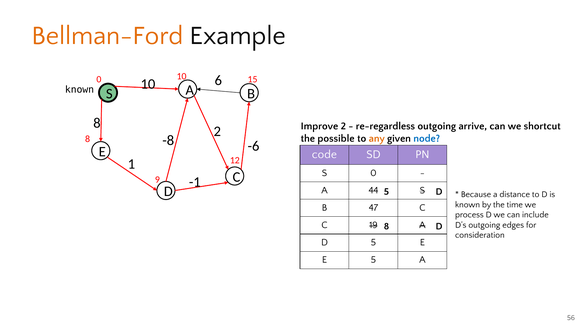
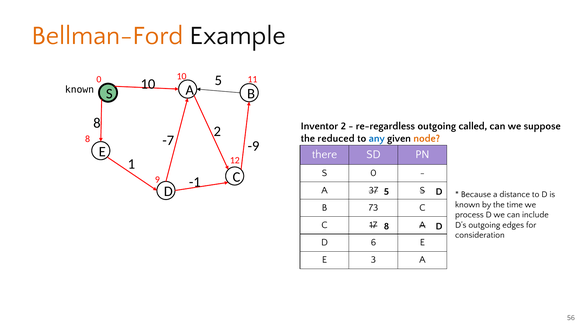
15: 15 -> 11
10 6: 6 -> 5
Improve: Improve -> Inventor
arrive: arrive -> called
shortcut: shortcut -> suppose
possible: possible -> reduced
any colour: orange -> blue
node colour: blue -> orange
-8: -8 -> -7
-6: -6 -> -9
code: code -> there
44: 44 -> 37
47: 47 -> 73
19: 19 -> 17
D 5: 5 -> 6
E 5: 5 -> 3
